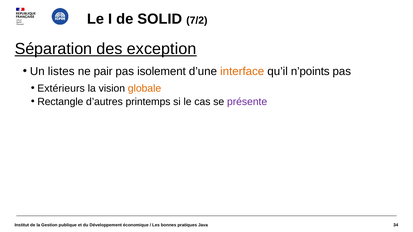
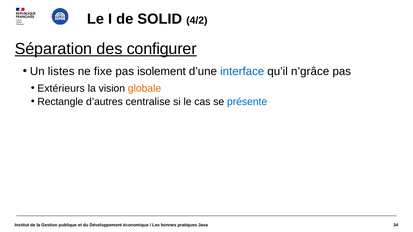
7/2: 7/2 -> 4/2
exception: exception -> configurer
pair: pair -> fixe
interface colour: orange -> blue
n’points: n’points -> n’grâce
printemps: printemps -> centralise
présente colour: purple -> blue
